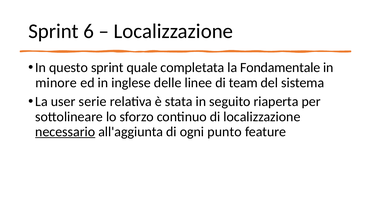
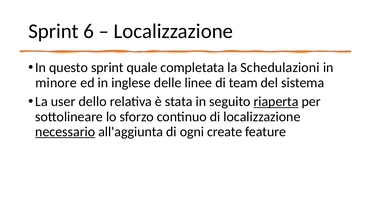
Fondamentale: Fondamentale -> Schedulazioni
serie: serie -> dello
riaperta underline: none -> present
punto: punto -> create
